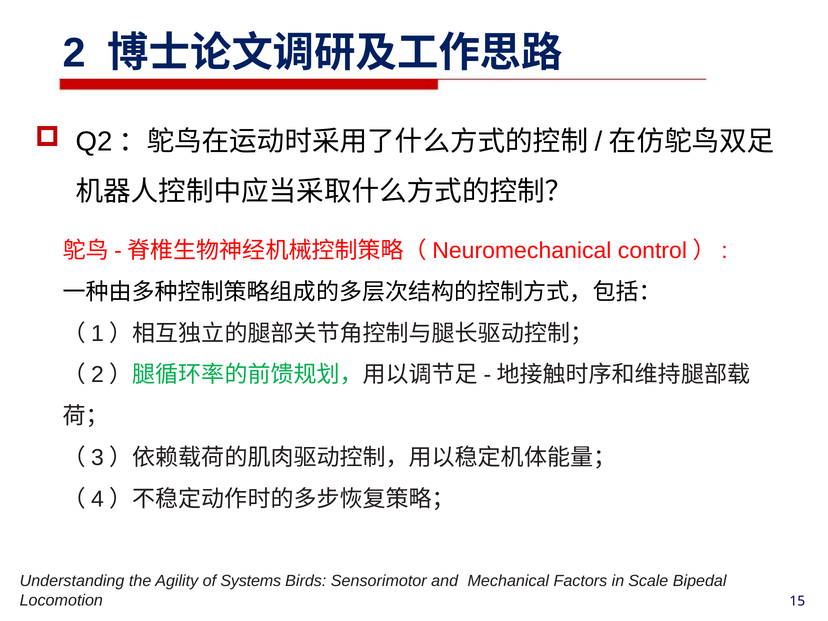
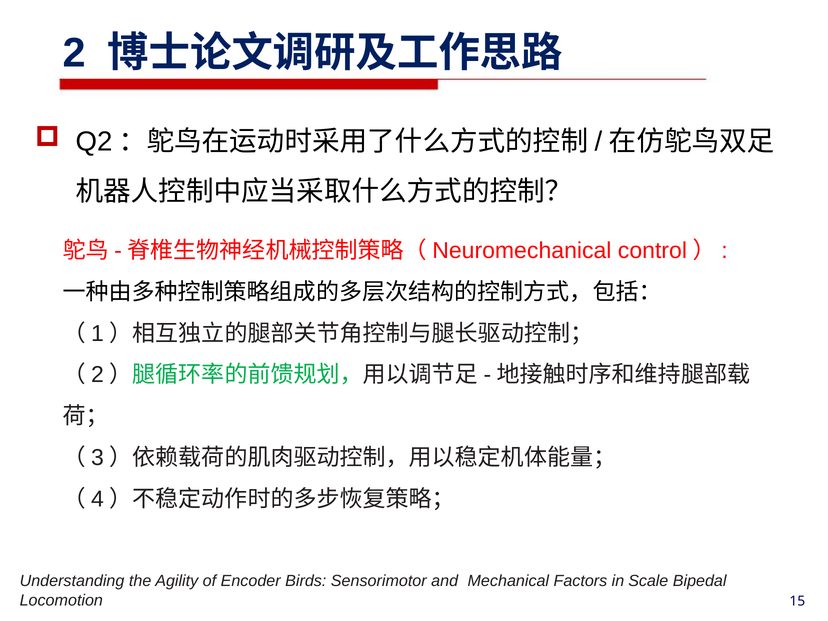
Systems: Systems -> Encoder
